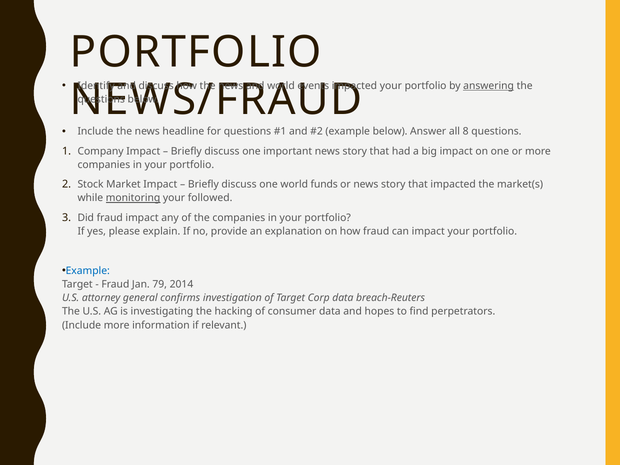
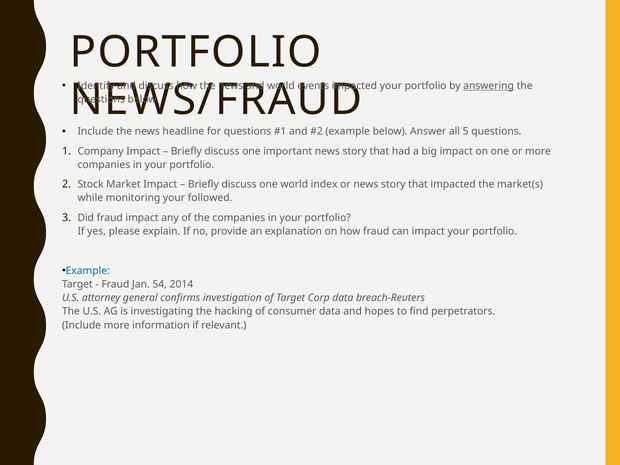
8: 8 -> 5
funds: funds -> index
monitoring underline: present -> none
79: 79 -> 54
